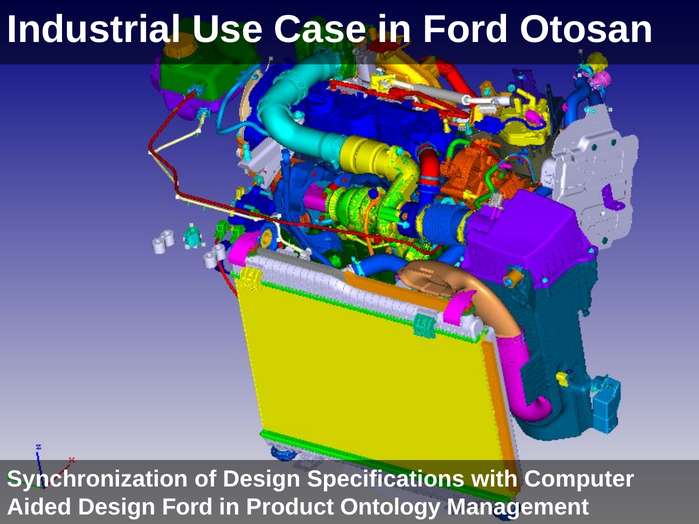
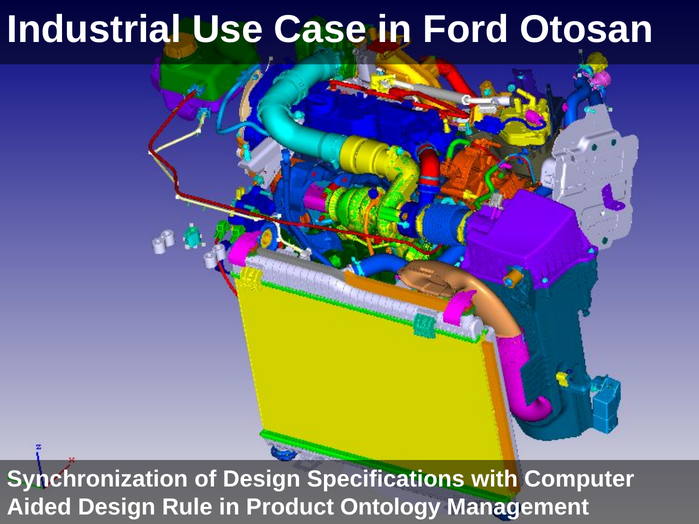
Design Ford: Ford -> Rule
